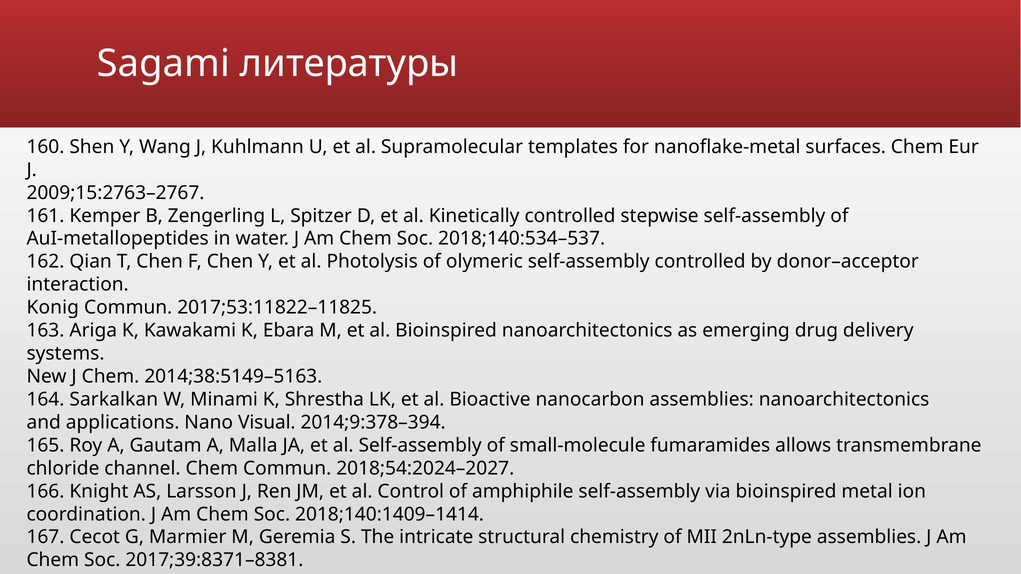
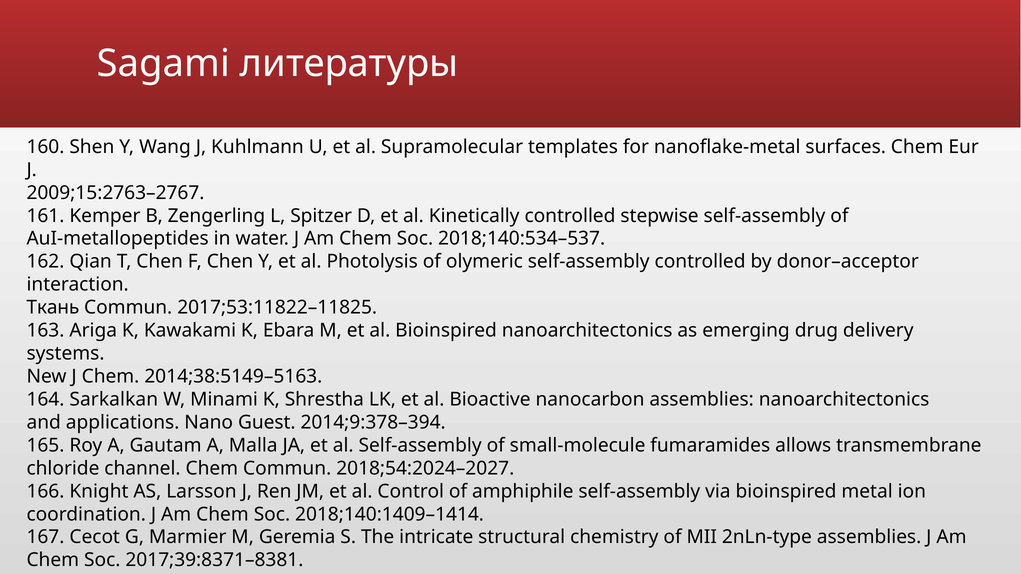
Konig: Konig -> Ткань
Nano Visual: Visual -> Guest
